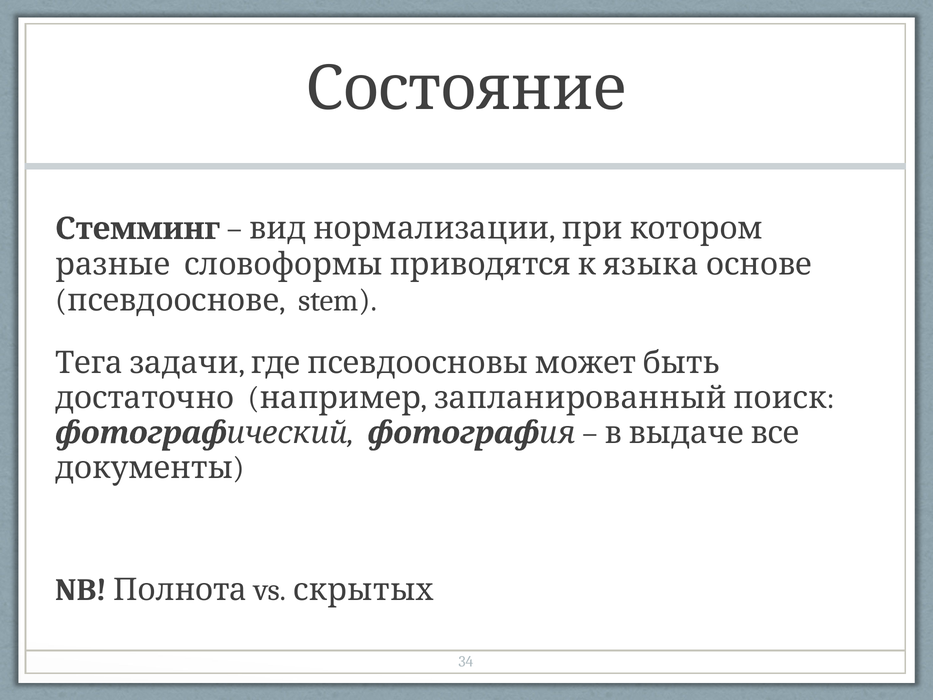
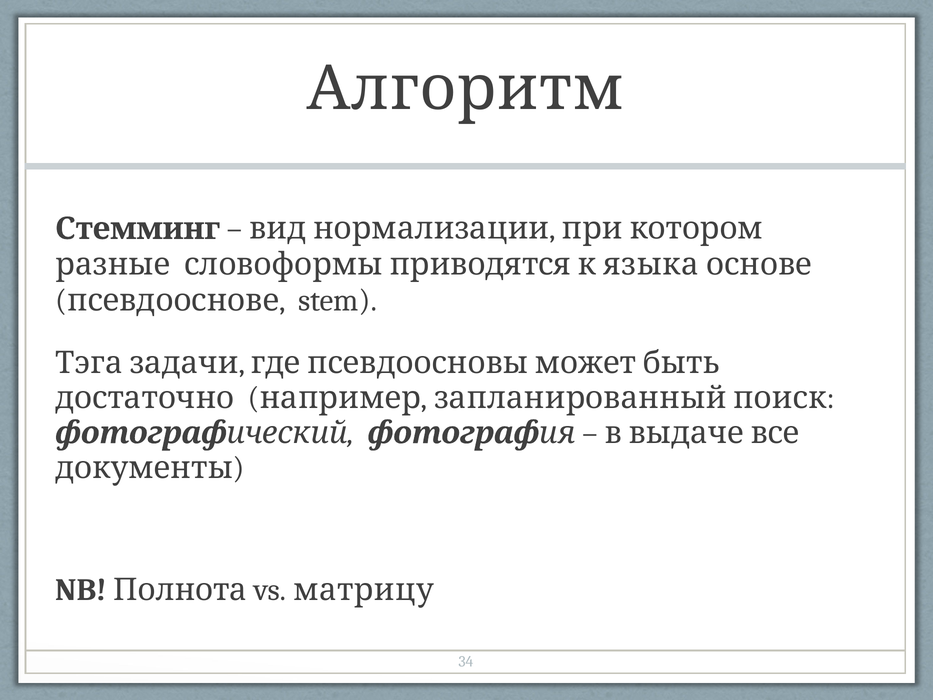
Состояние: Состояние -> Алгоритм
Тега: Тега -> Тэга
скрытых: скрытых -> матрицу
